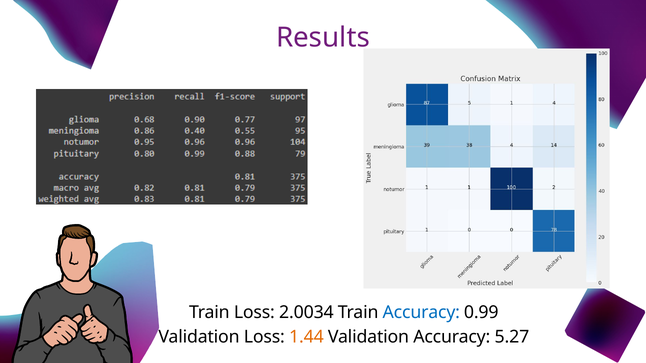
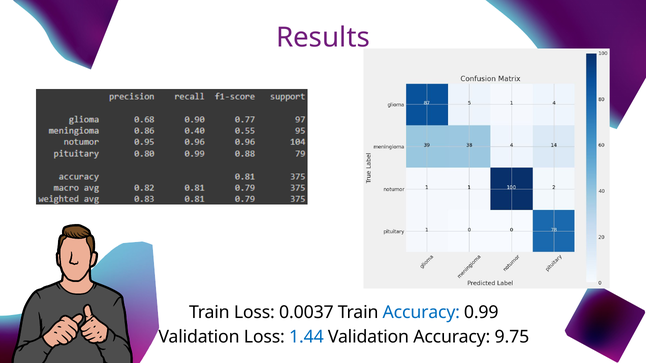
2.0034: 2.0034 -> 0.0037
1.44 colour: orange -> blue
5.27: 5.27 -> 9.75
